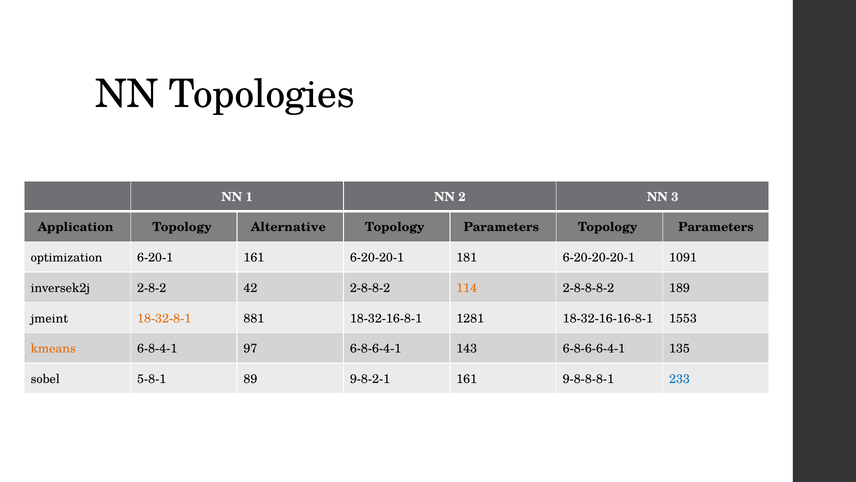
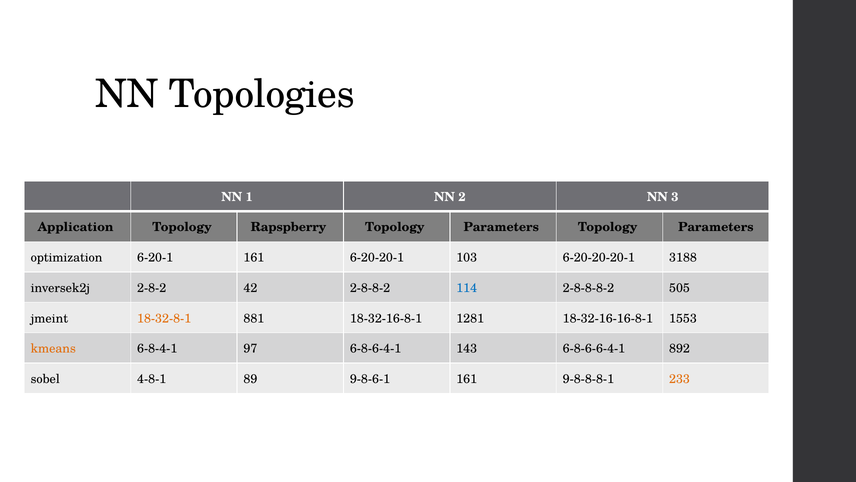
Alternative: Alternative -> Rapspberry
181: 181 -> 103
1091: 1091 -> 3188
114 colour: orange -> blue
189: 189 -> 505
135: 135 -> 892
5-8-1: 5-8-1 -> 4-8-1
9-8-2-1: 9-8-2-1 -> 9-8-6-1
233 colour: blue -> orange
